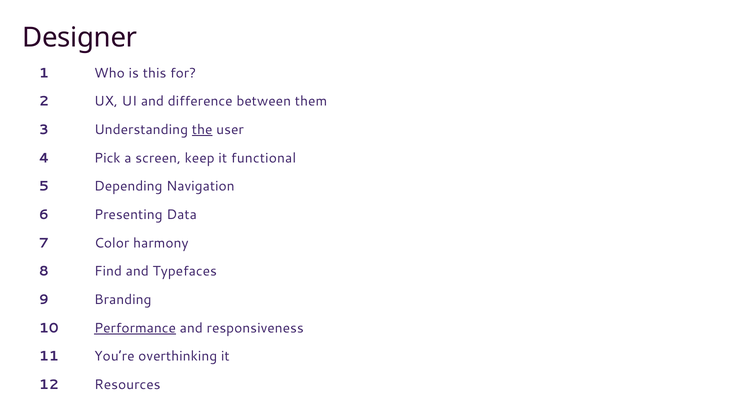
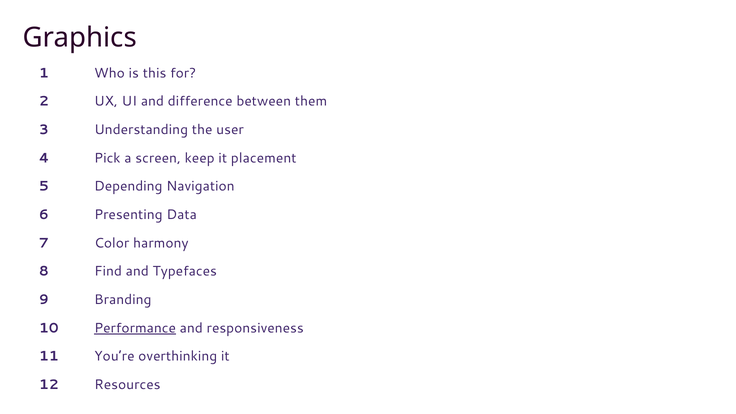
Designer: Designer -> Graphics
the underline: present -> none
functional: functional -> placement
